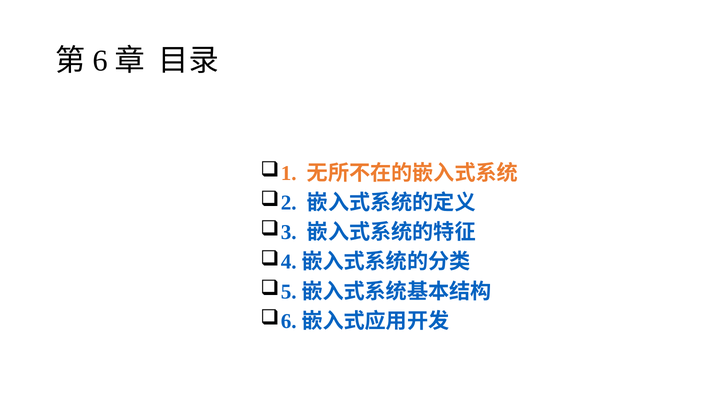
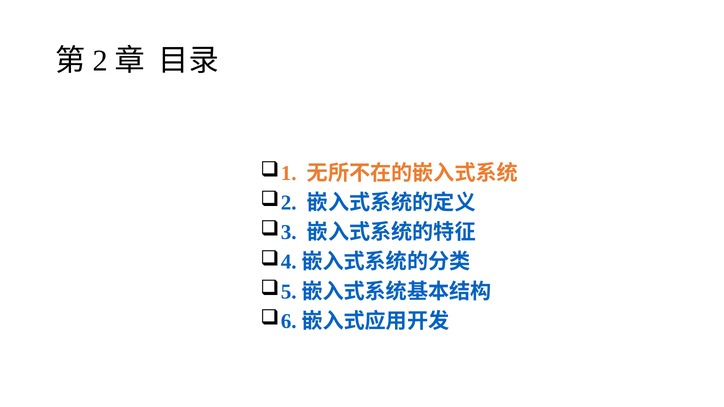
6: 6 -> 2
